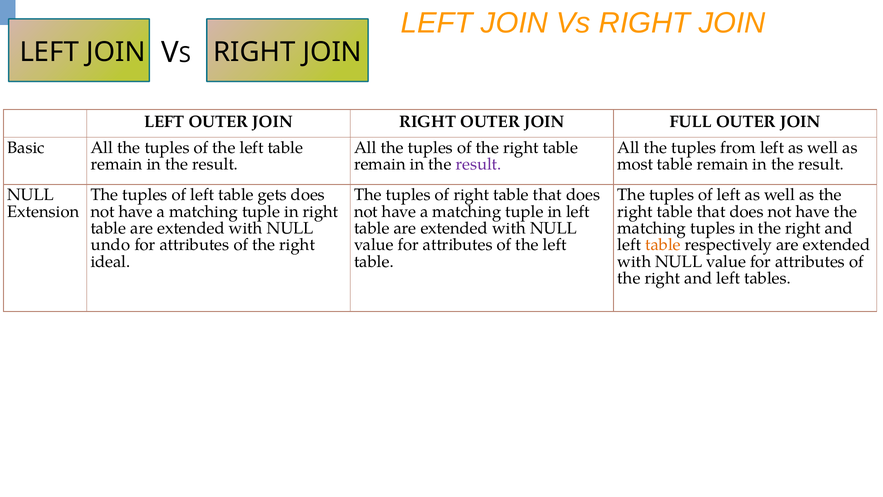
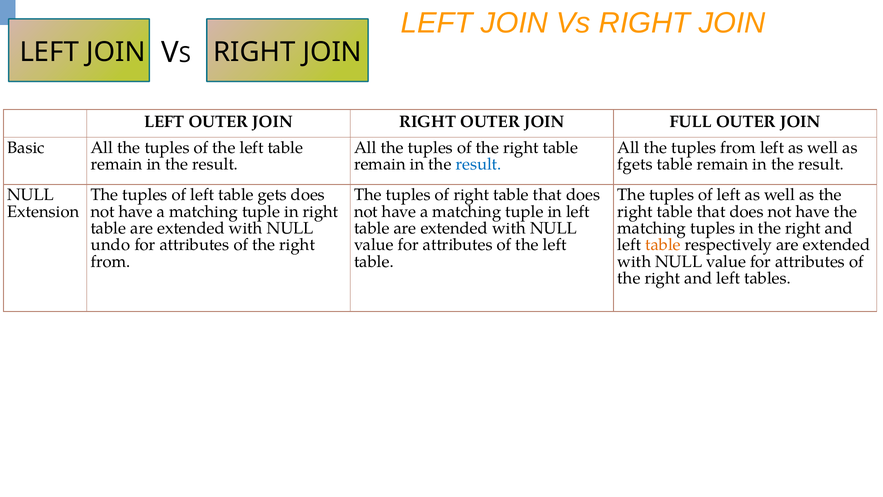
result at (479, 164) colour: purple -> blue
most: most -> fgets
ideal at (111, 262): ideal -> from
